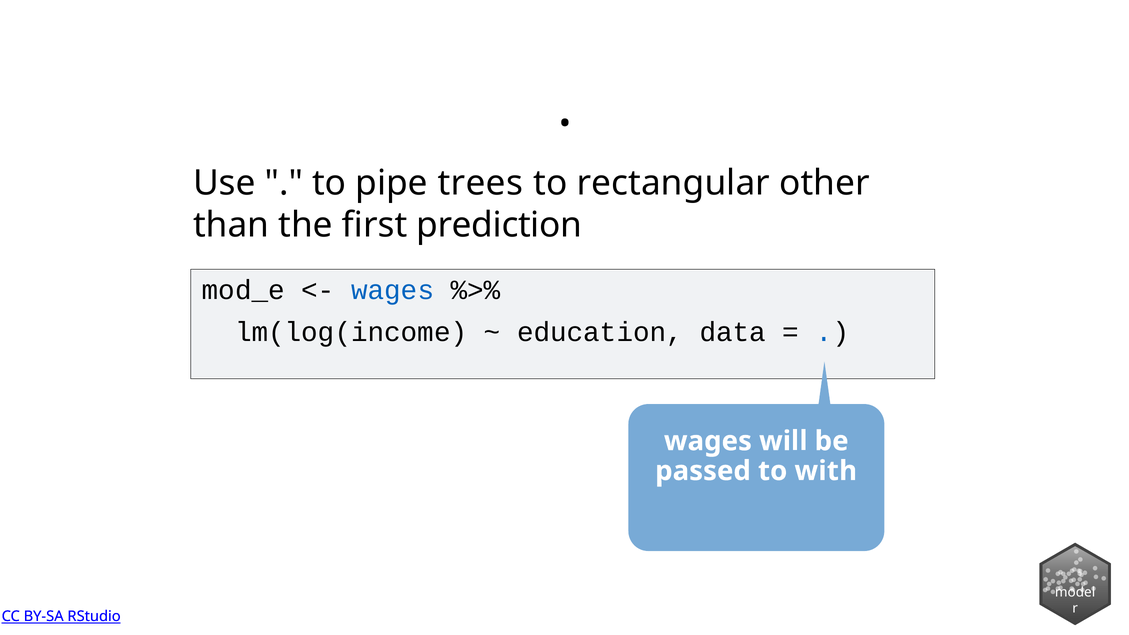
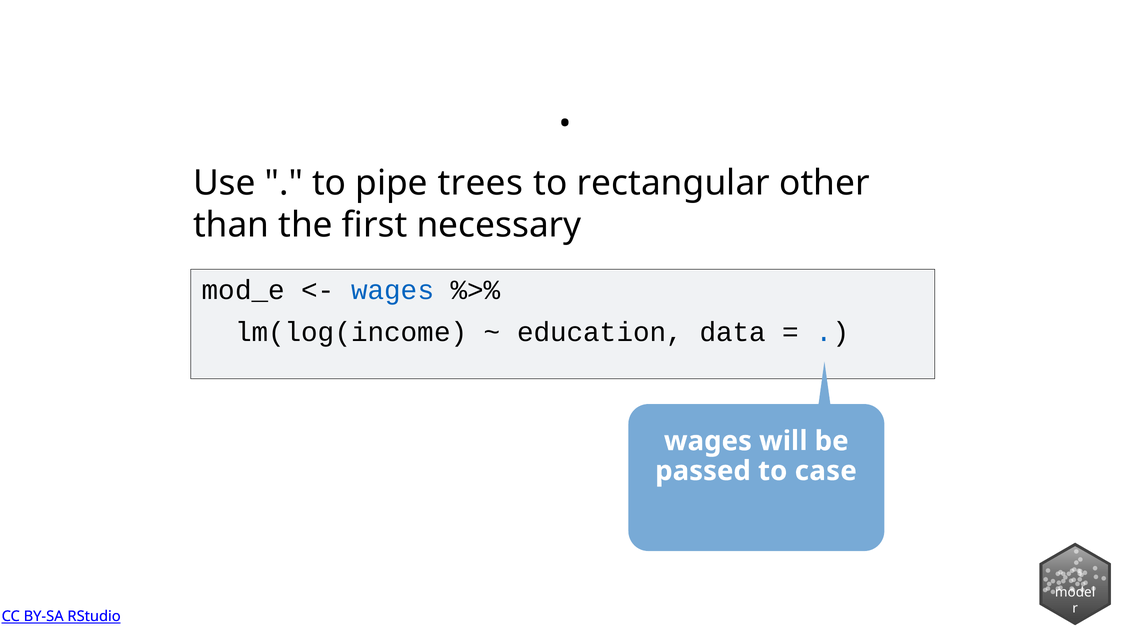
prediction: prediction -> necessary
with: with -> case
